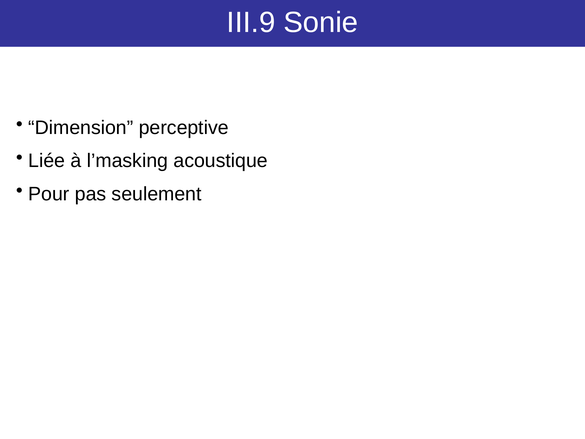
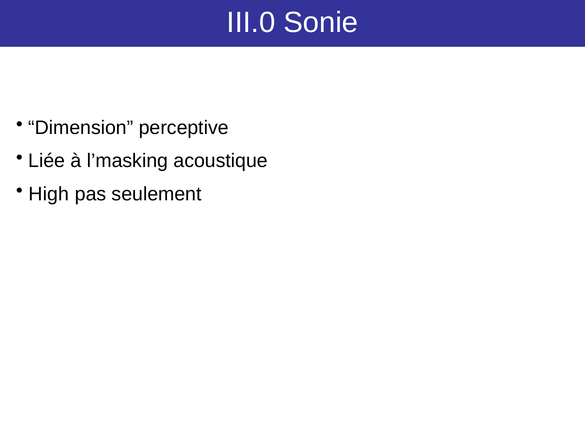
III.9: III.9 -> III.0
Pour: Pour -> High
